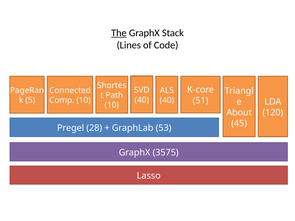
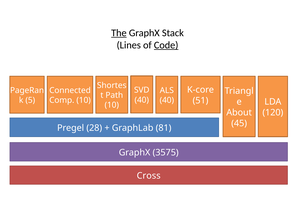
Code underline: none -> present
53: 53 -> 81
Lasso: Lasso -> Cross
